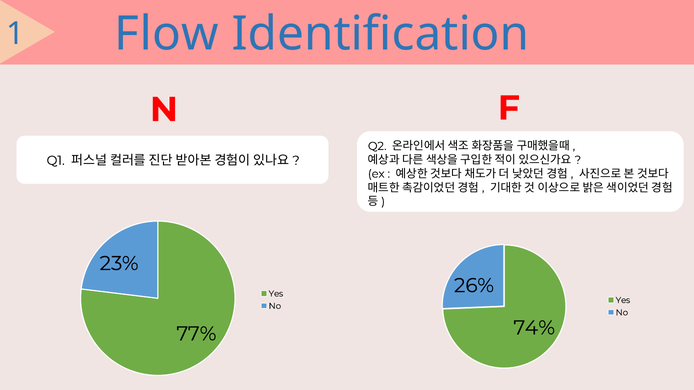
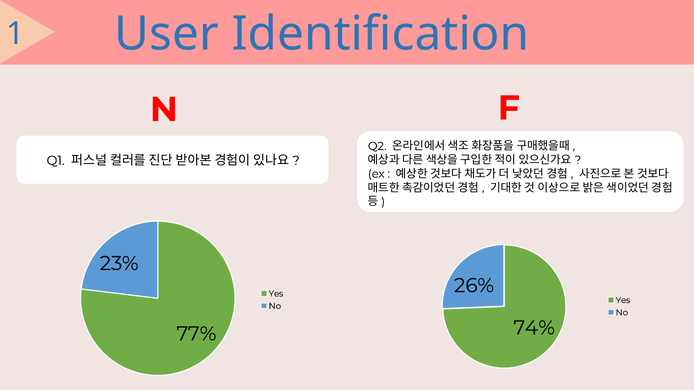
Flow: Flow -> User
